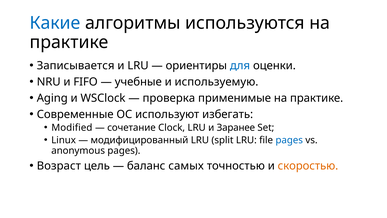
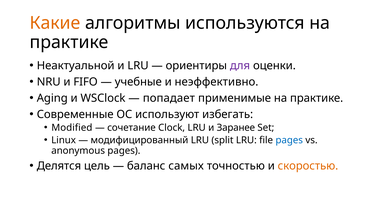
Какие colour: blue -> orange
Записывается: Записывается -> Неактуальной
для colour: blue -> purple
используемую: используемую -> неэффективно
проверка: проверка -> попадает
Возраст: Возраст -> Делятся
